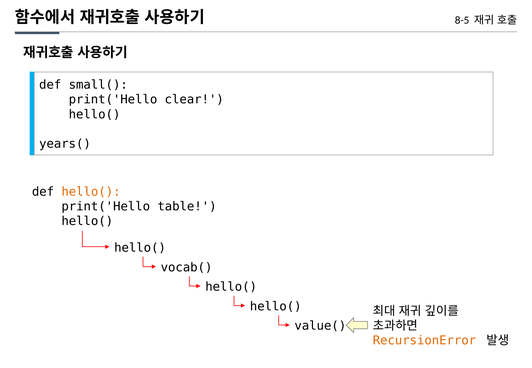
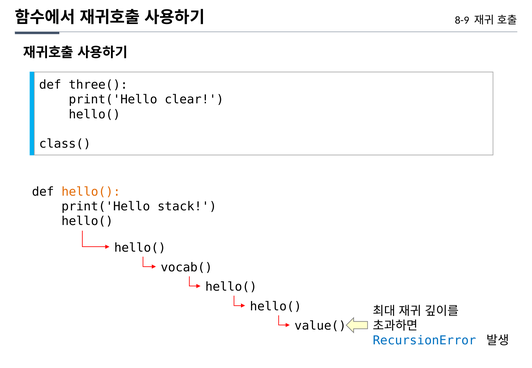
8-5: 8-5 -> 8-9
small(: small( -> three(
years(: years( -> class(
table: table -> stack
RecursionError colour: orange -> blue
